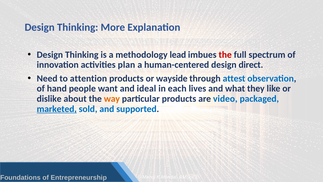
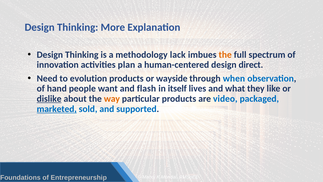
lead: lead -> lack
the at (225, 55) colour: red -> orange
attention: attention -> evolution
attest: attest -> when
ideal: ideal -> flash
each: each -> itself
dislike underline: none -> present
